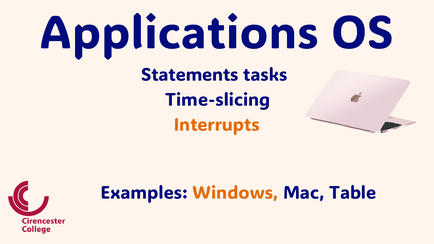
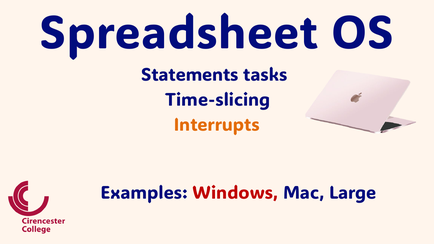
Applications: Applications -> Spreadsheet
Windows colour: orange -> red
Table: Table -> Large
